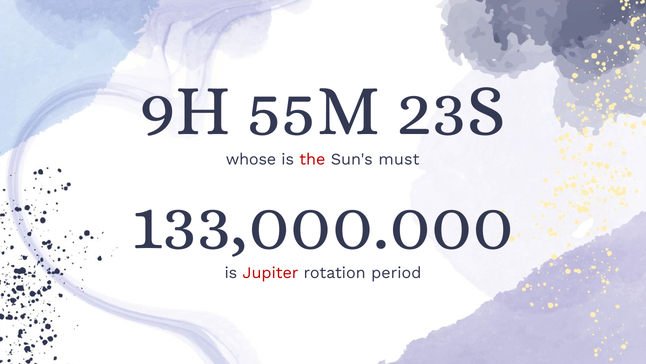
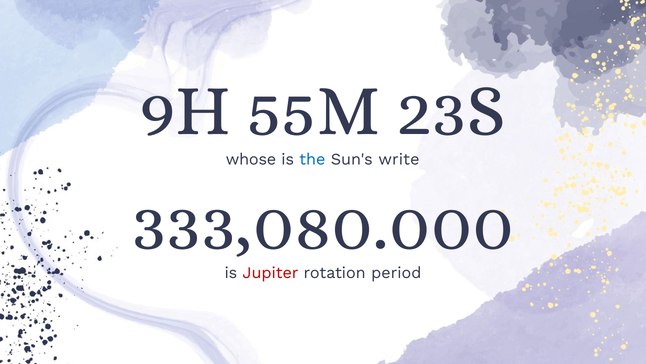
the colour: red -> blue
must: must -> write
133,000.000: 133,000.000 -> 333,080.000
